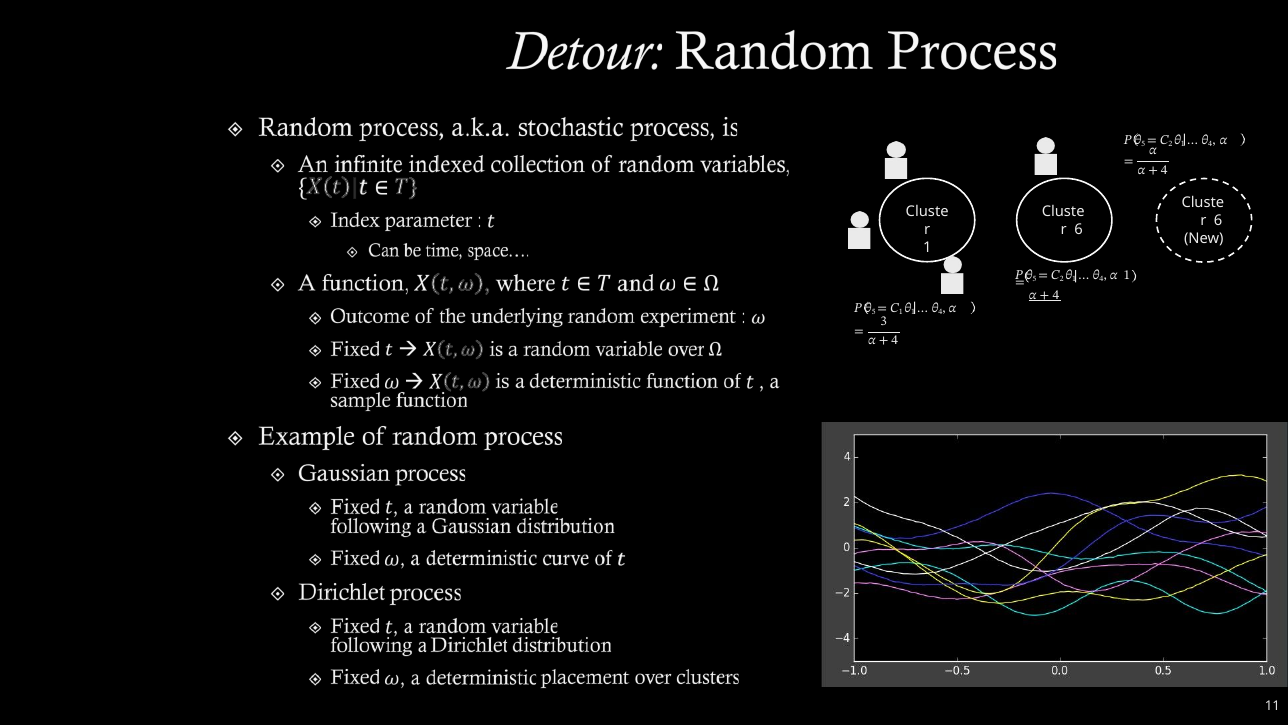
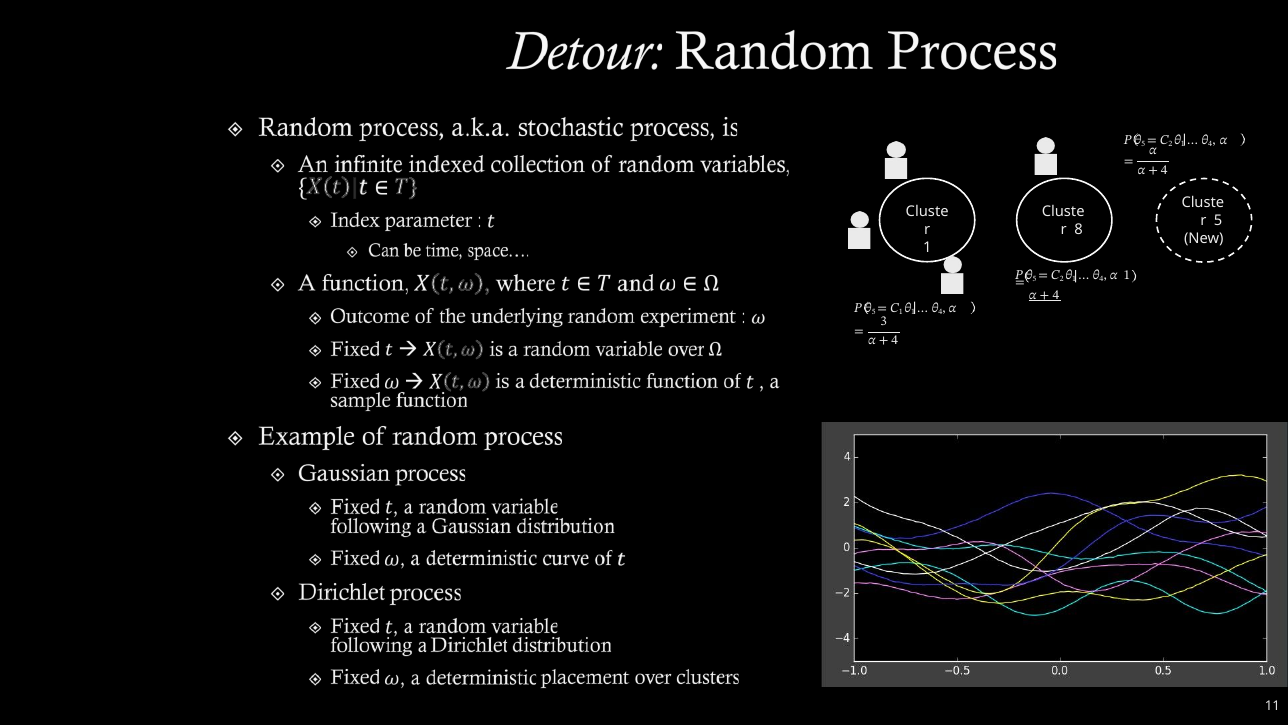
6 at (1218, 221): 6 -> 5
6 at (1079, 229): 6 -> 8
